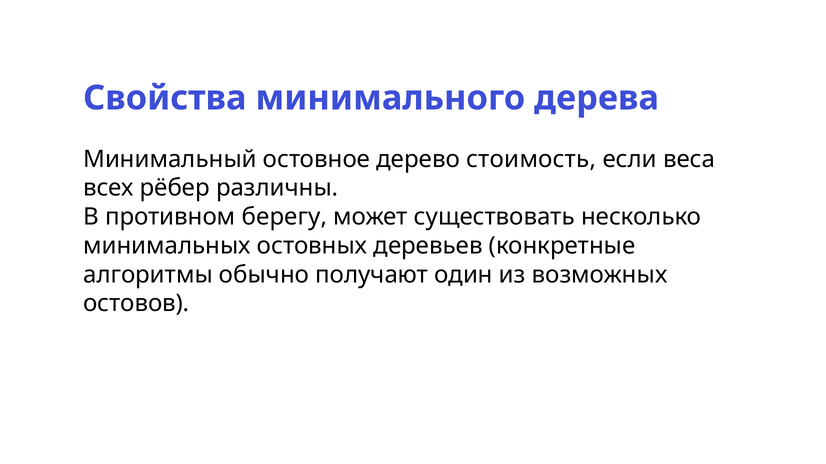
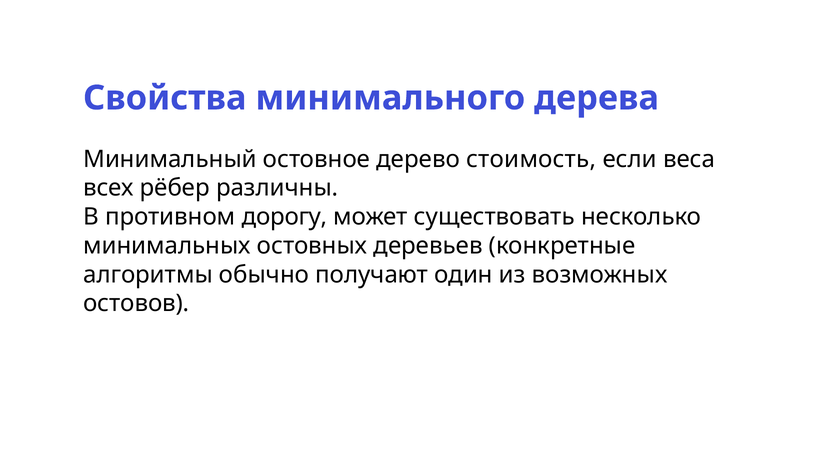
берегу: берегу -> дорогу
